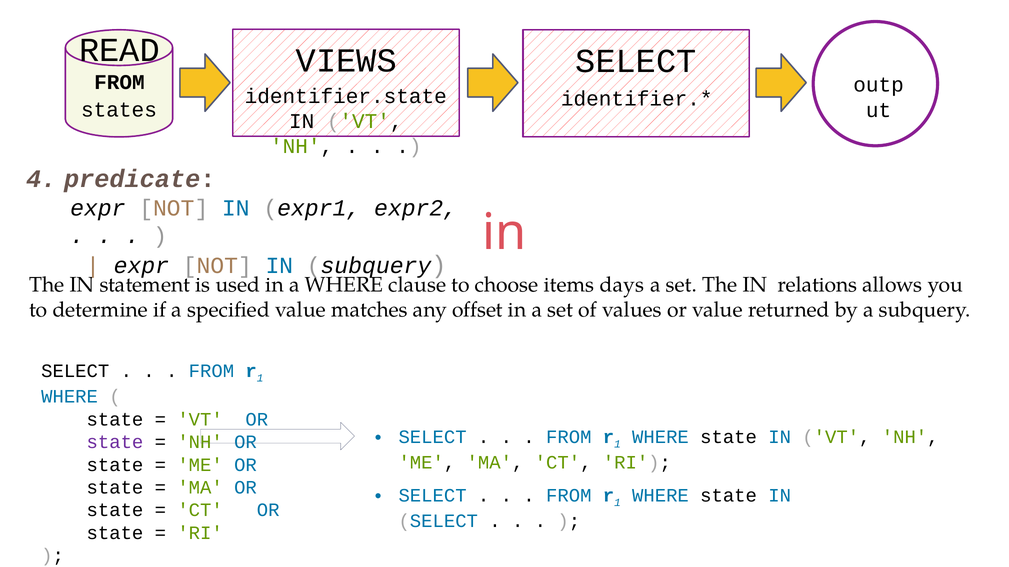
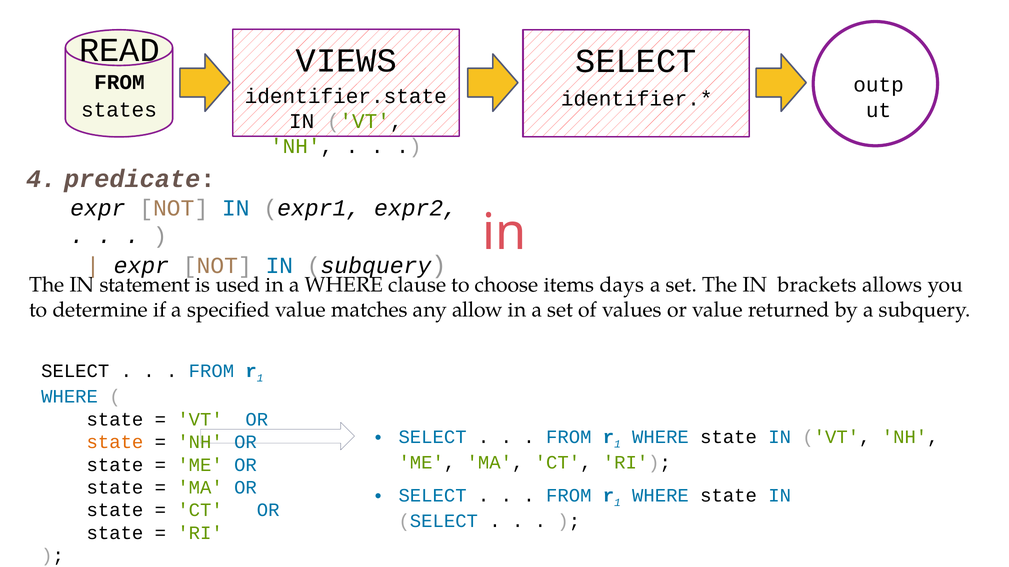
relations: relations -> brackets
offset: offset -> allow
state at (115, 443) colour: purple -> orange
